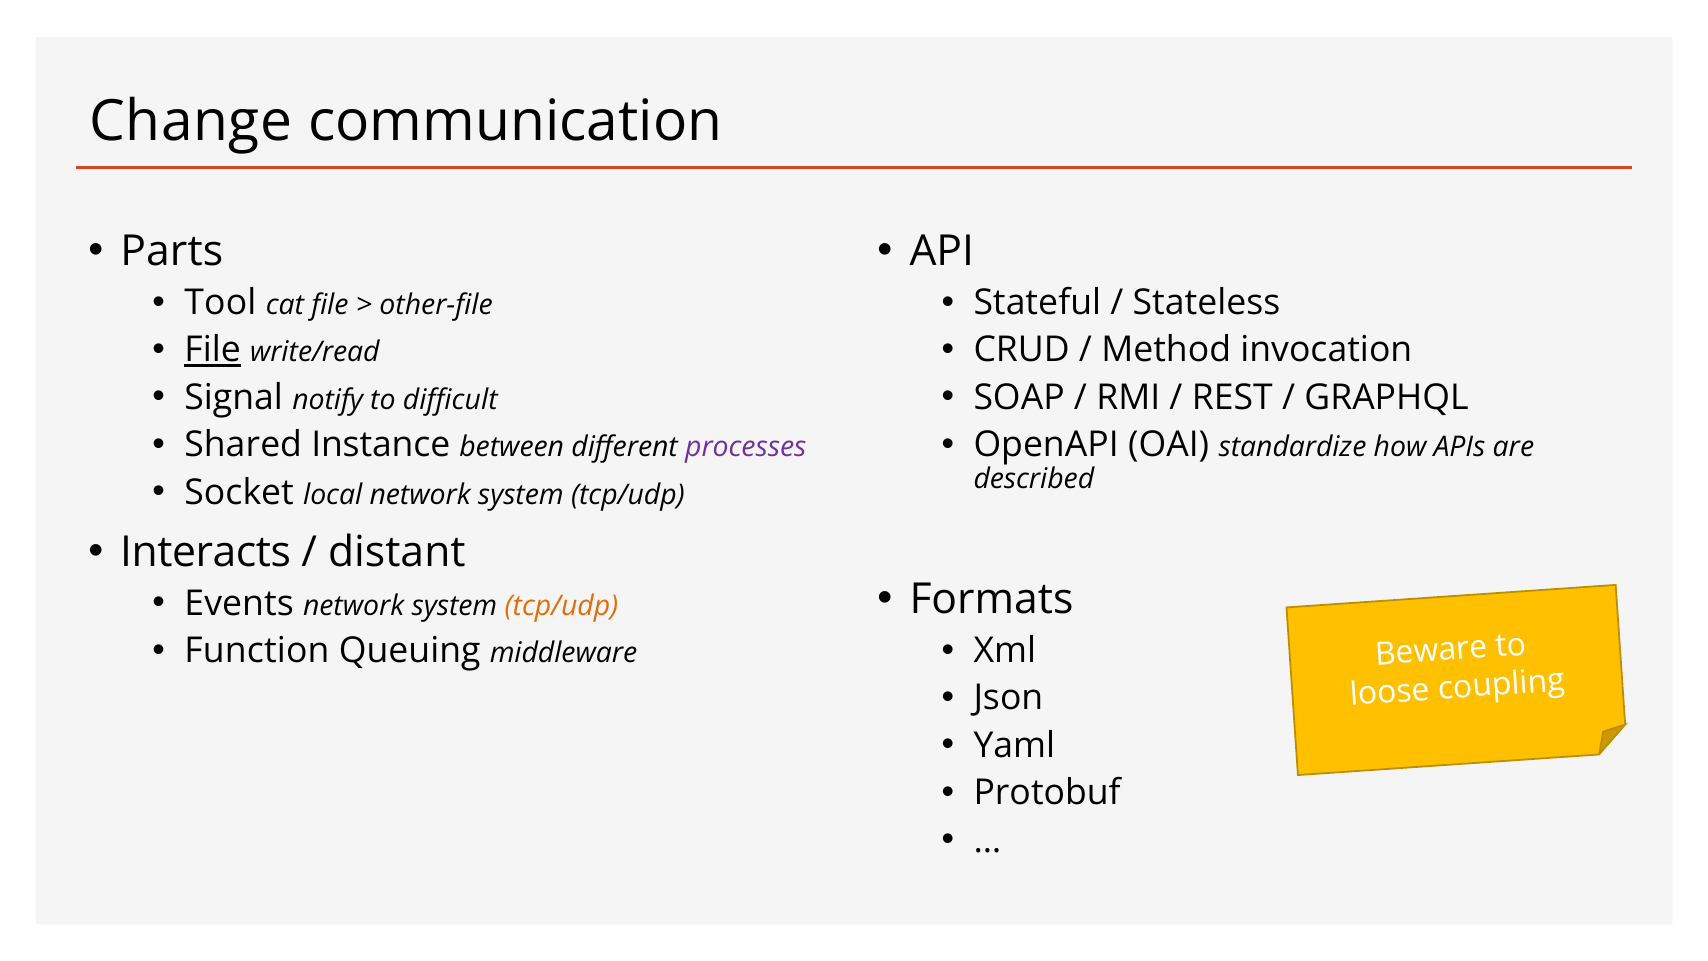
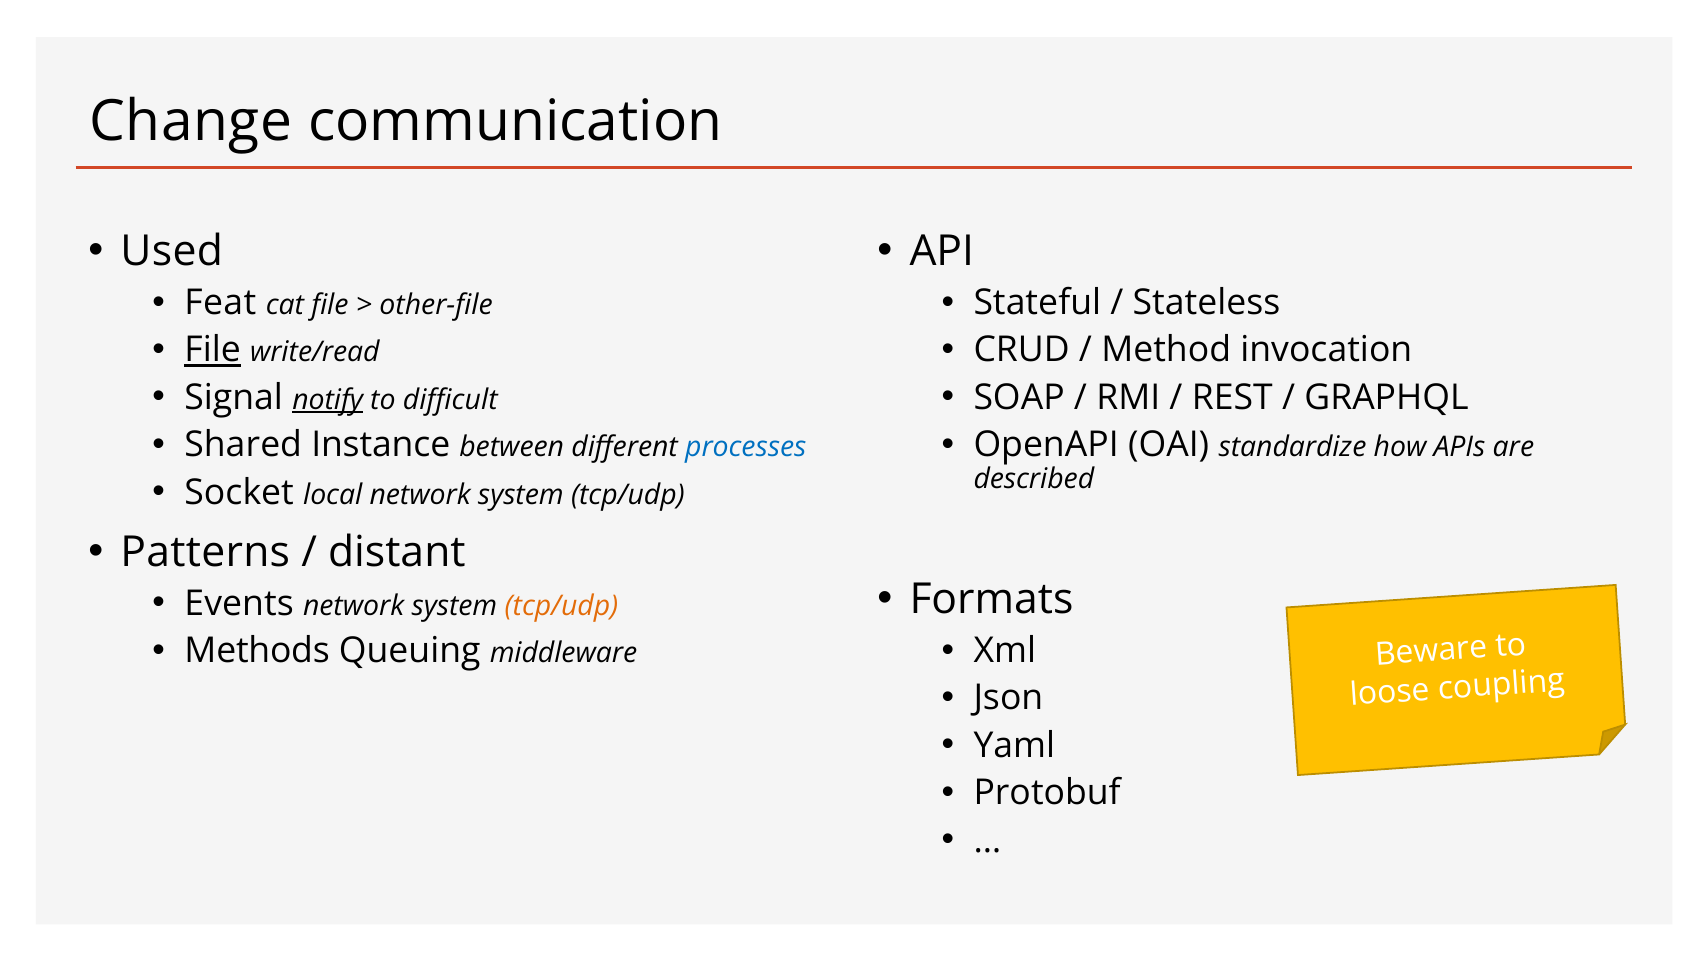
Parts: Parts -> Used
Tool: Tool -> Feat
notify underline: none -> present
processes colour: purple -> blue
Interacts: Interacts -> Patterns
Function: Function -> Methods
